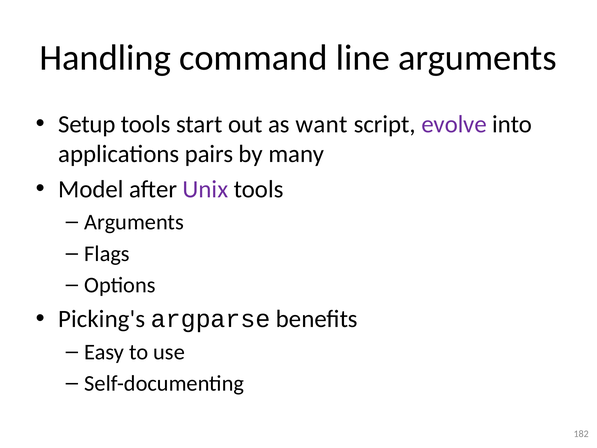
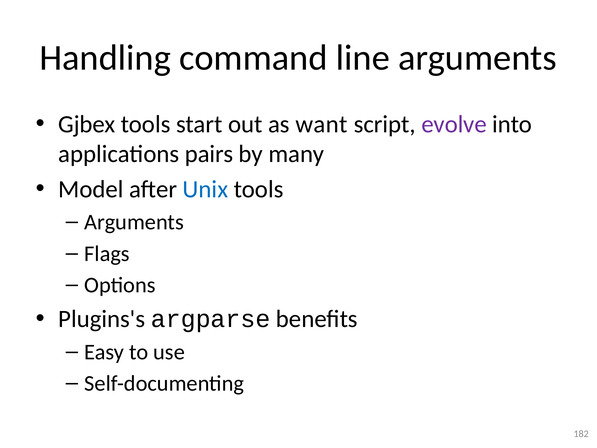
Setup: Setup -> Gjbex
Unix colour: purple -> blue
Picking's: Picking's -> Plugins's
